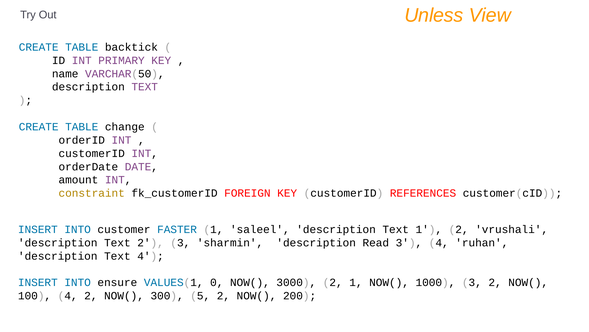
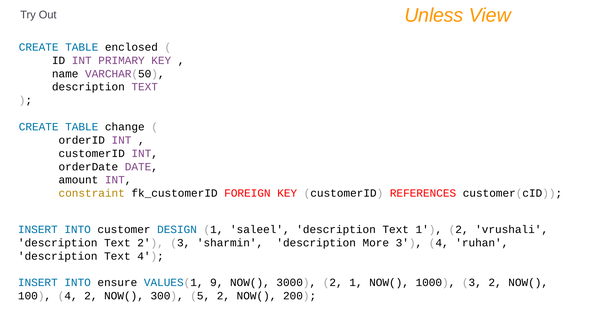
backtick: backtick -> enclosed
FASTER: FASTER -> DESIGN
Read: Read -> More
0: 0 -> 9
